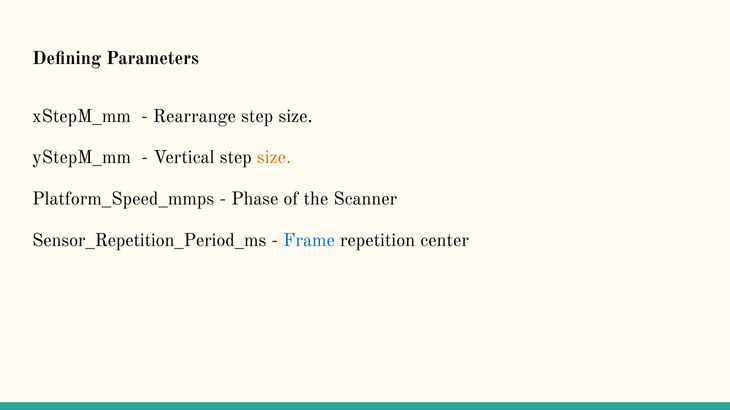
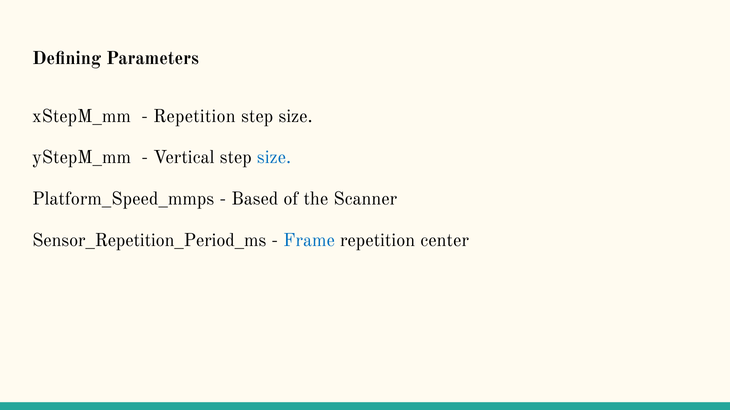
Rearrange at (194, 116): Rearrange -> Repetition
size at (274, 158) colour: orange -> blue
Phase: Phase -> Based
